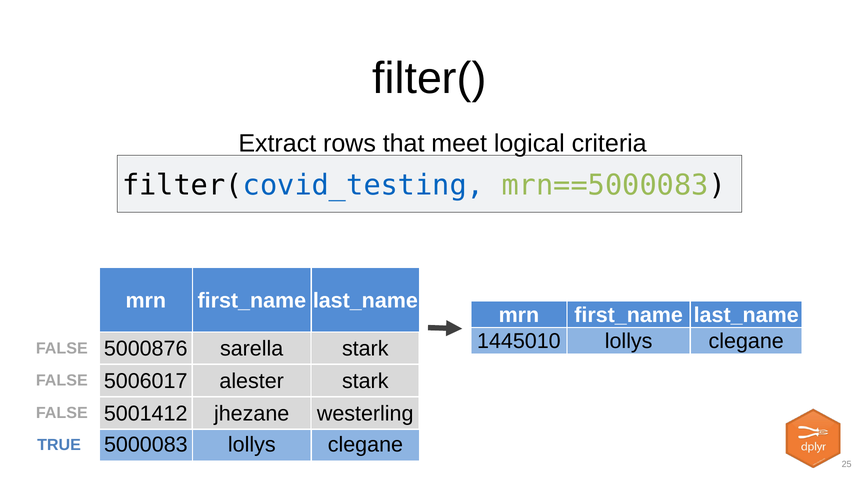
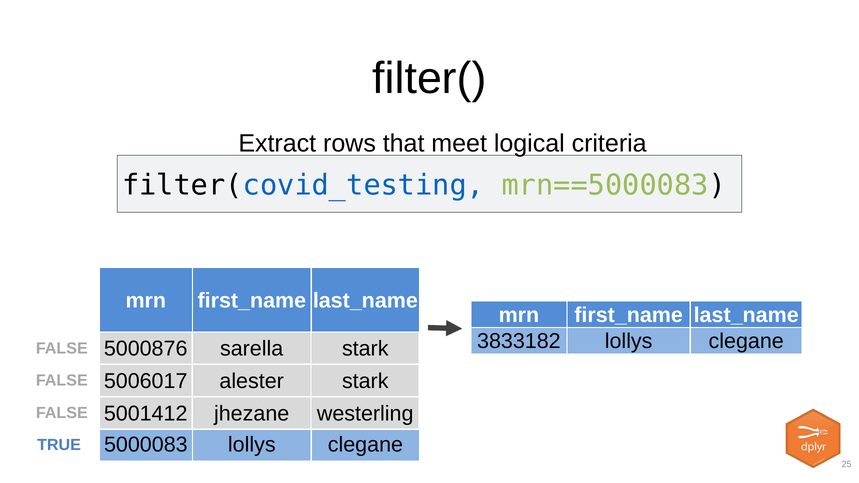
1445010: 1445010 -> 3833182
